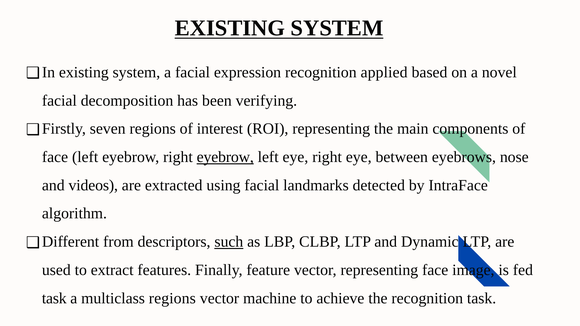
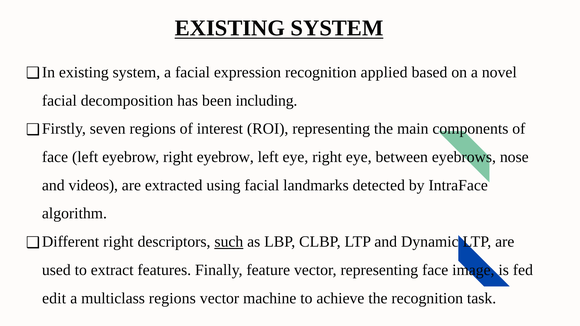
verifying: verifying -> including
eyebrow at (225, 157) underline: present -> none
from at (118, 242): from -> right
task at (54, 298): task -> edit
